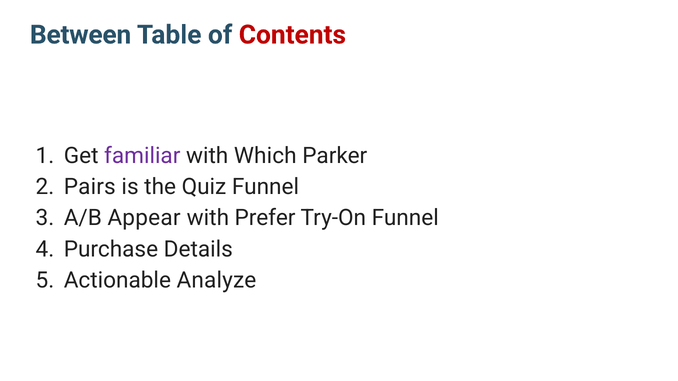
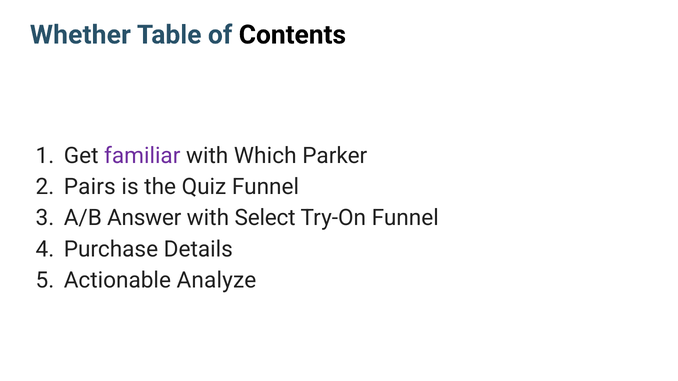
Between: Between -> Whether
Contents colour: red -> black
Appear: Appear -> Answer
Prefer: Prefer -> Select
